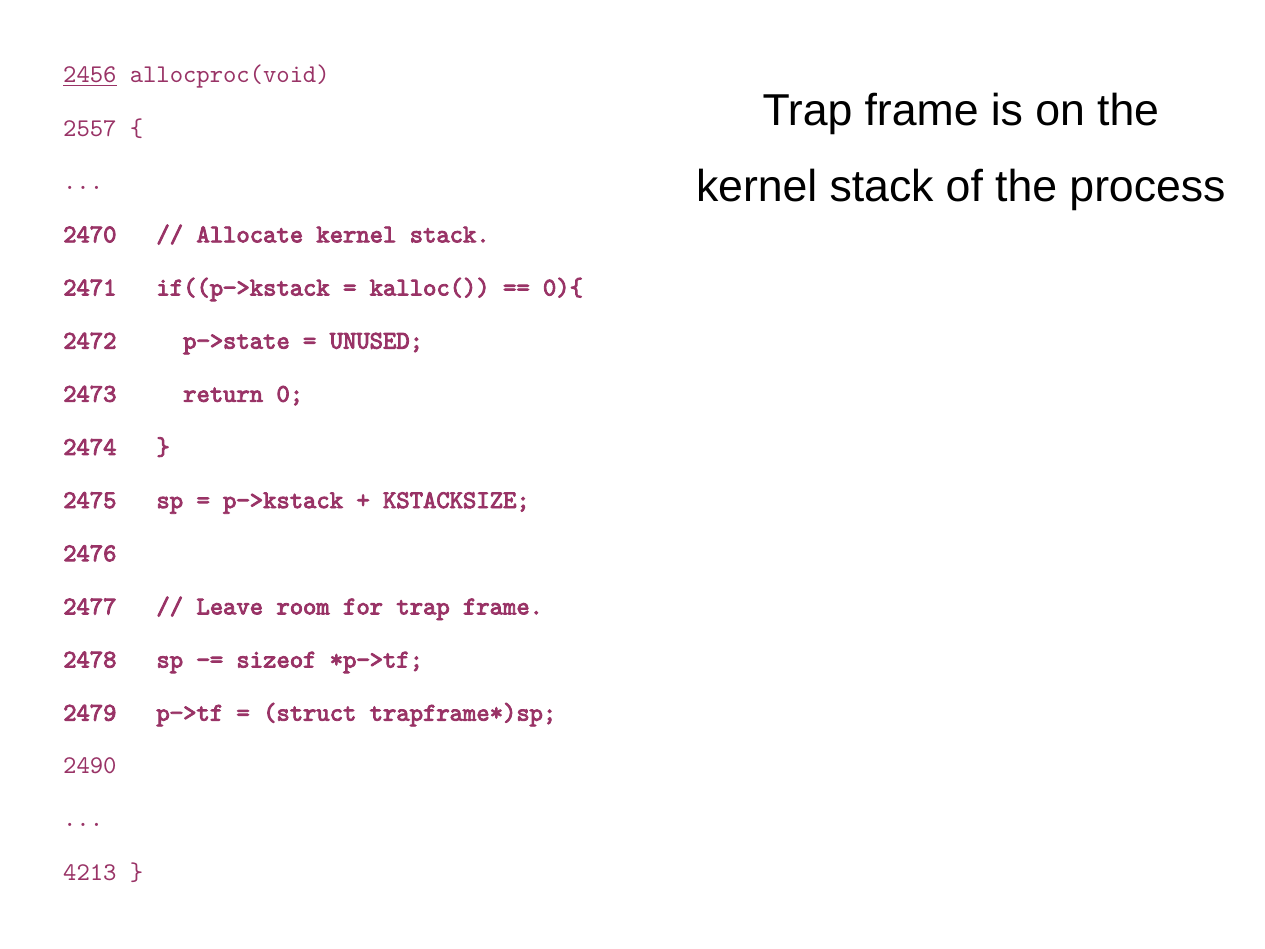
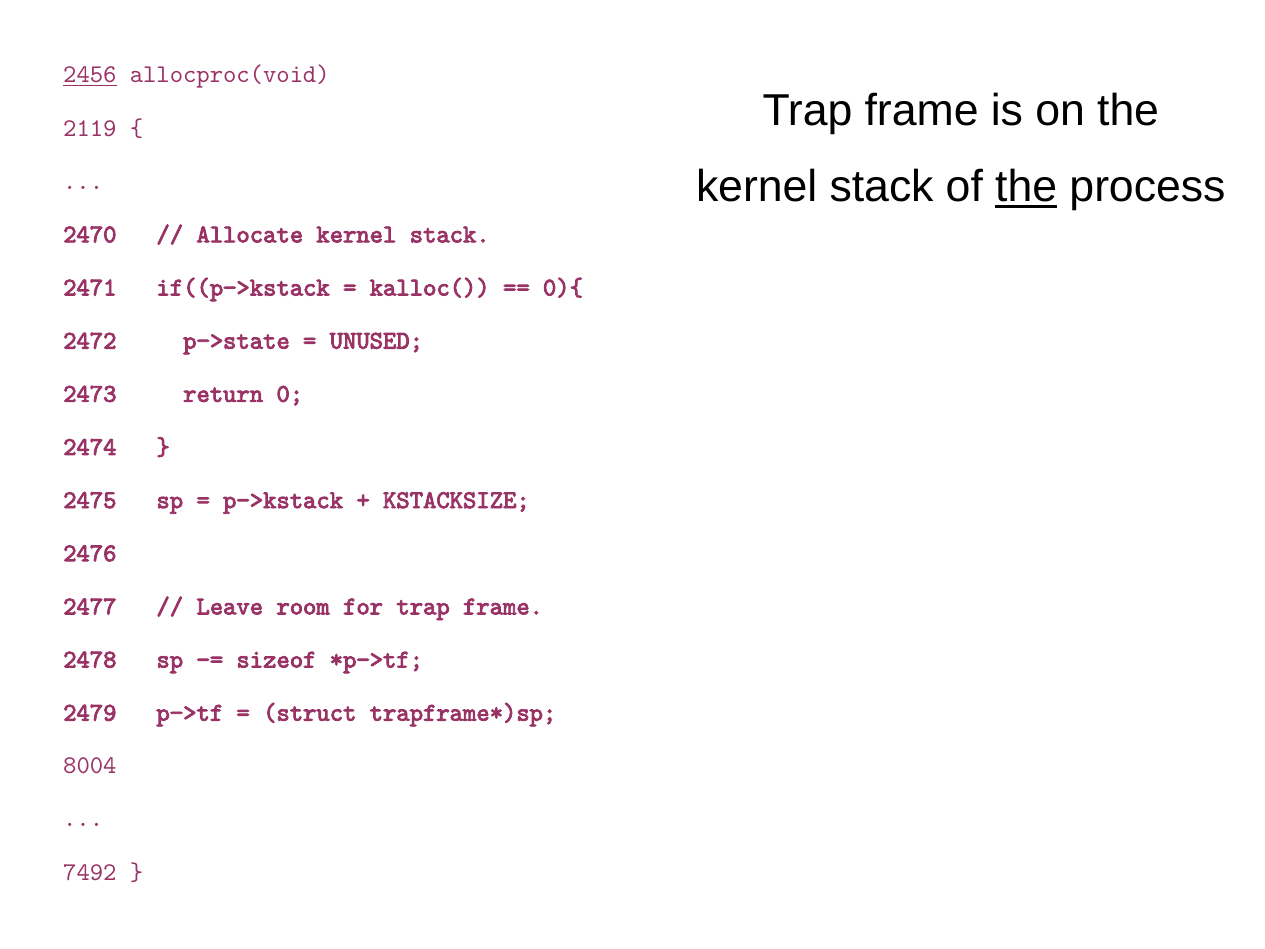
2557: 2557 -> 2119
the at (1026, 187) underline: none -> present
2490: 2490 -> 8004
4213: 4213 -> 7492
